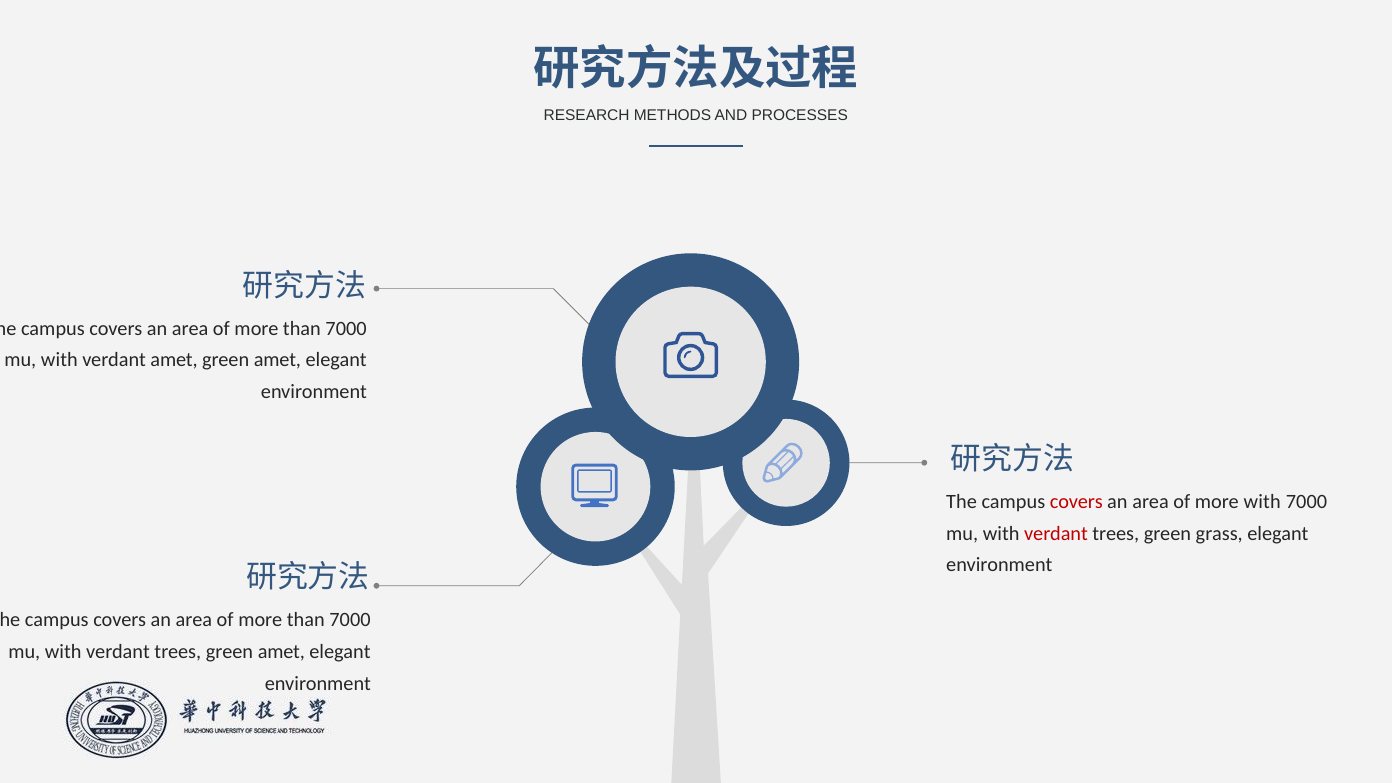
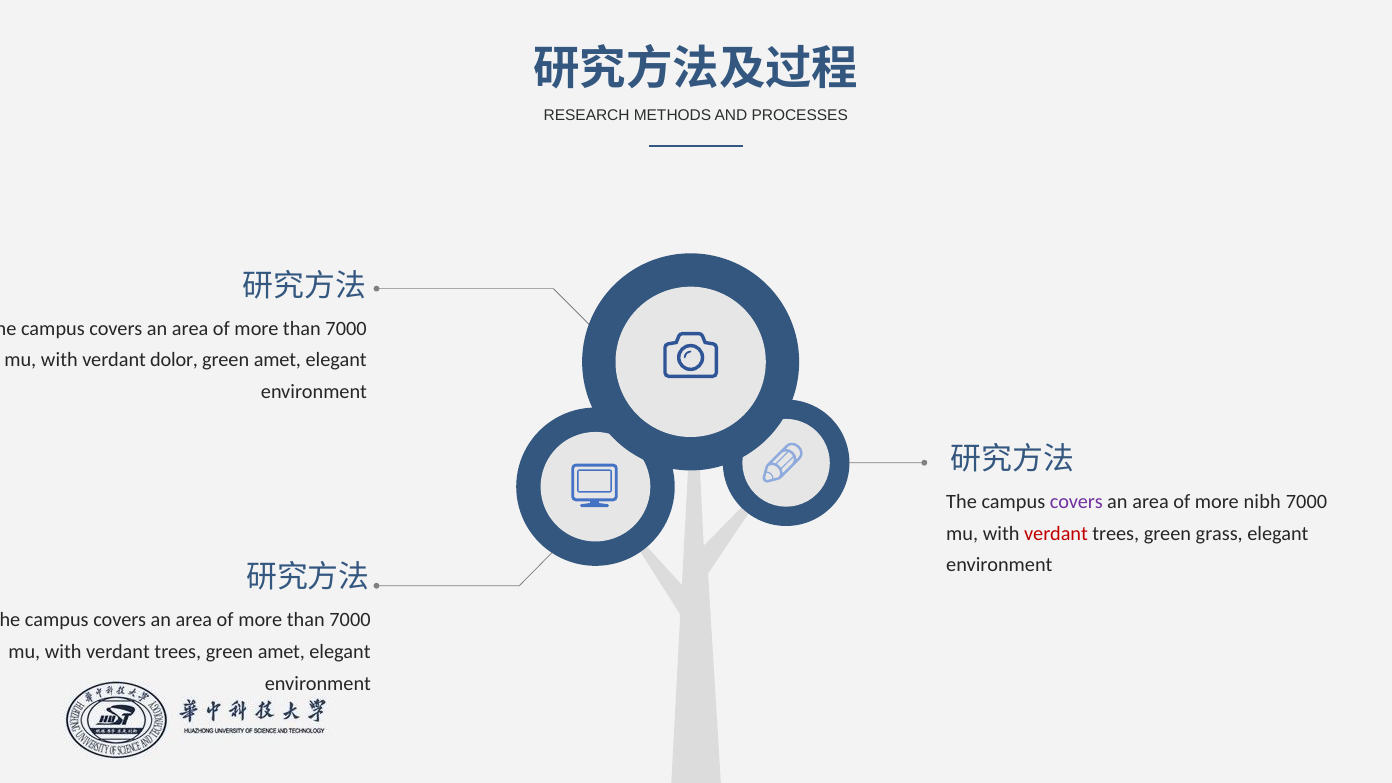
verdant amet: amet -> dolor
covers at (1076, 502) colour: red -> purple
more with: with -> nibh
